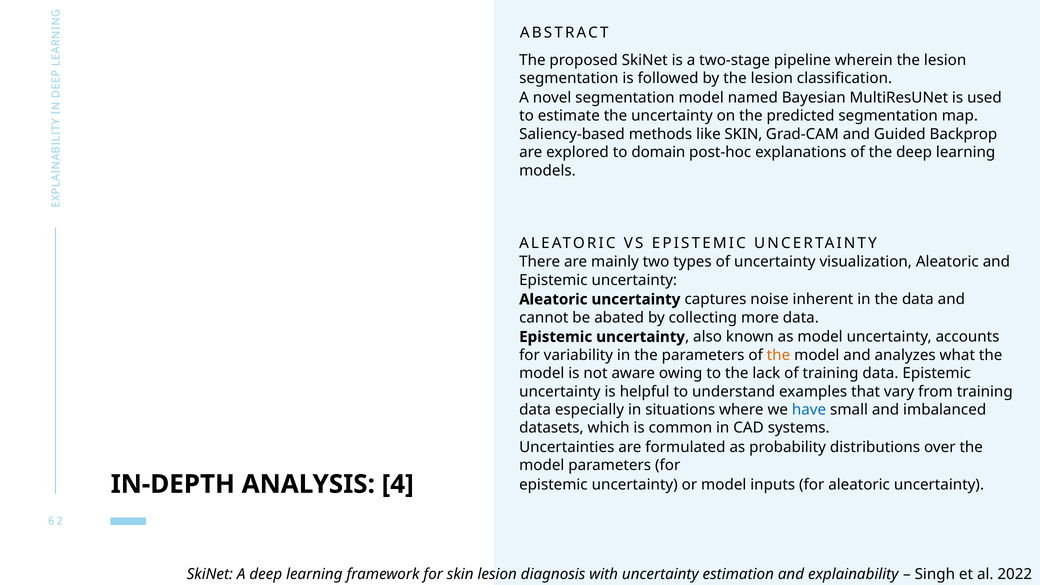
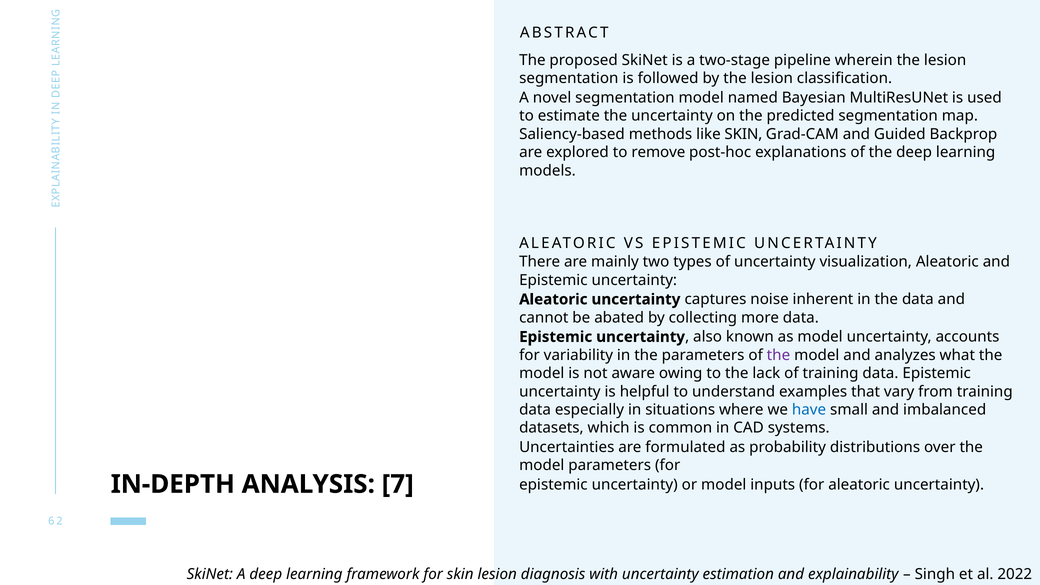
domain: domain -> remove
the at (778, 355) colour: orange -> purple
4: 4 -> 7
